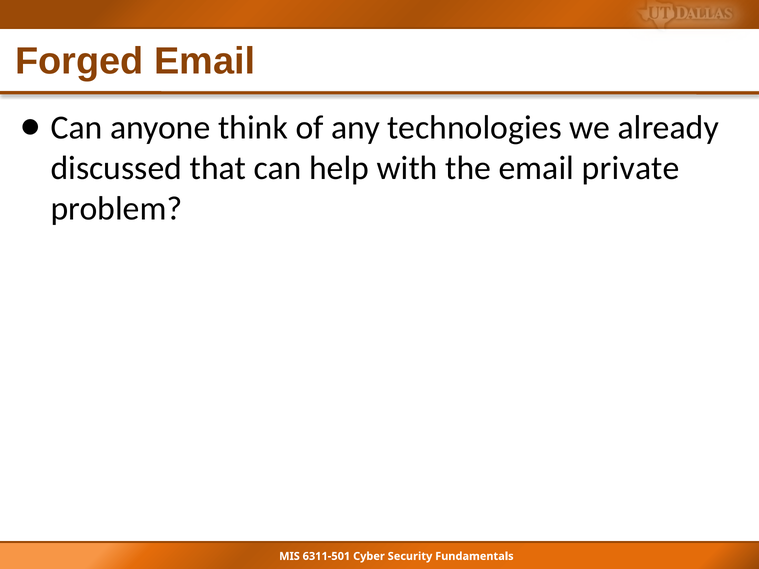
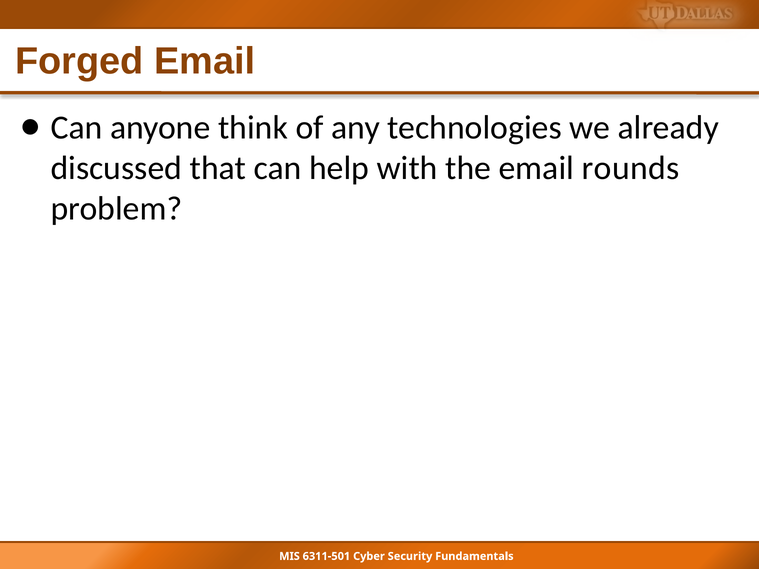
private: private -> rounds
